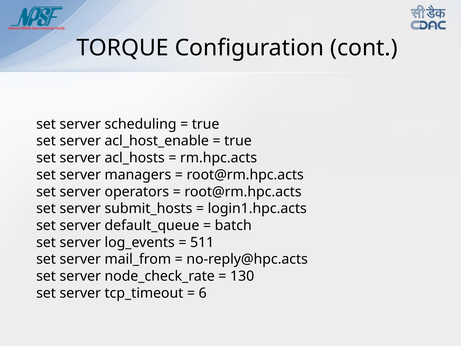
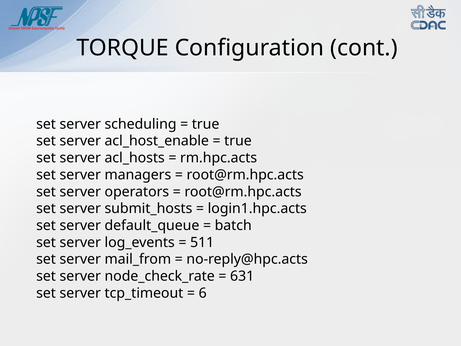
130: 130 -> 631
